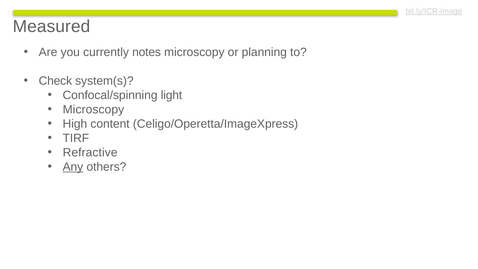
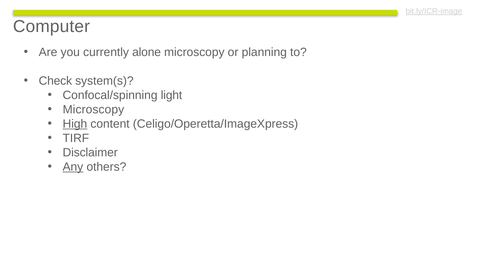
Measured: Measured -> Computer
notes: notes -> alone
High underline: none -> present
Refractive: Refractive -> Disclaimer
